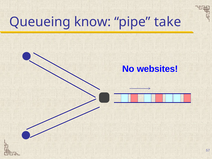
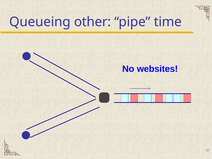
know: know -> other
take: take -> time
